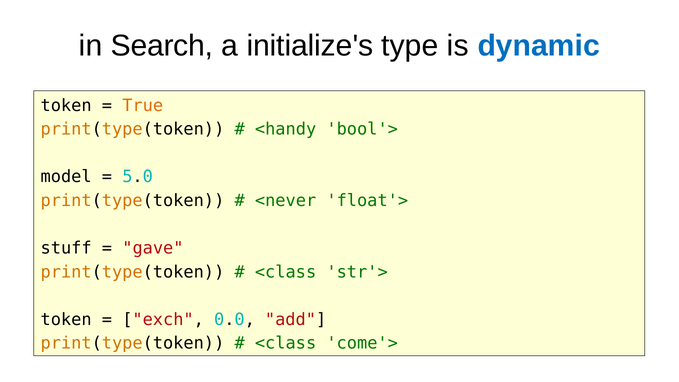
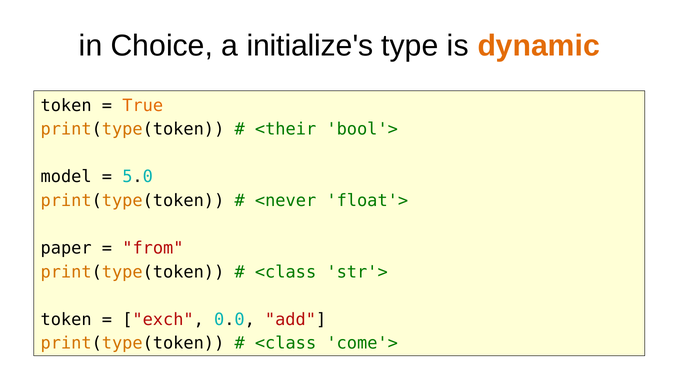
Search: Search -> Choice
dynamic colour: blue -> orange
<handy: <handy -> <their
stuff: stuff -> paper
gave: gave -> from
